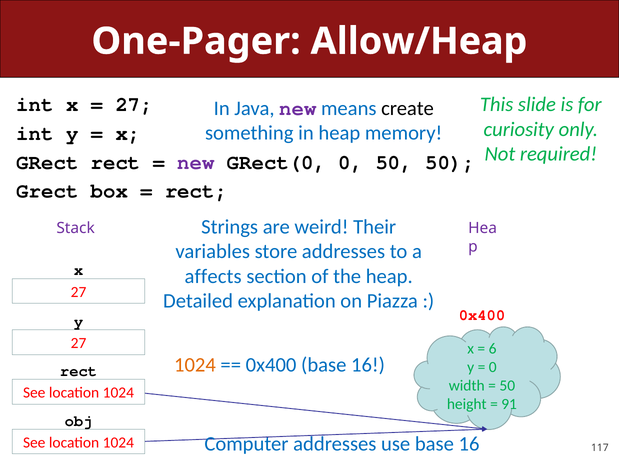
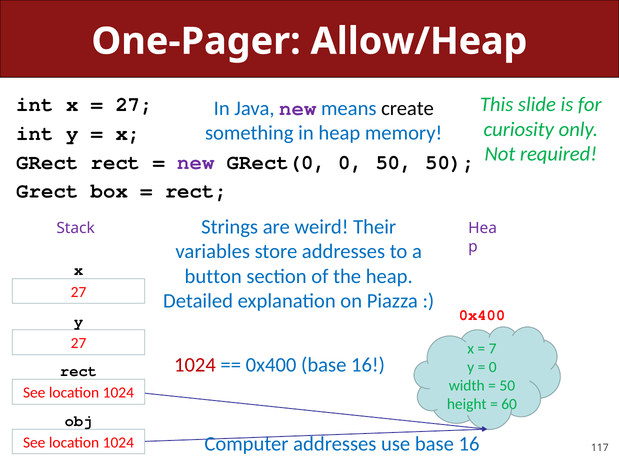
affects: affects -> button
6: 6 -> 7
1024 at (195, 365) colour: orange -> red
91: 91 -> 60
